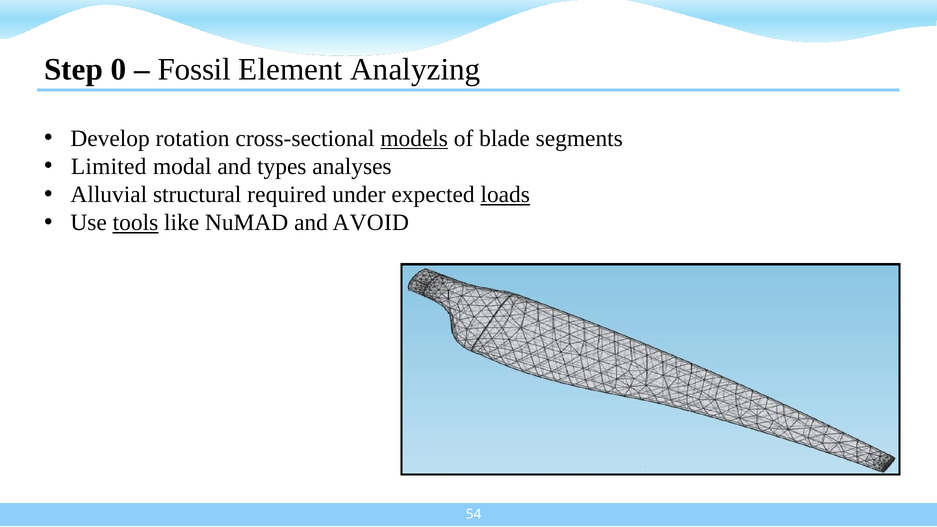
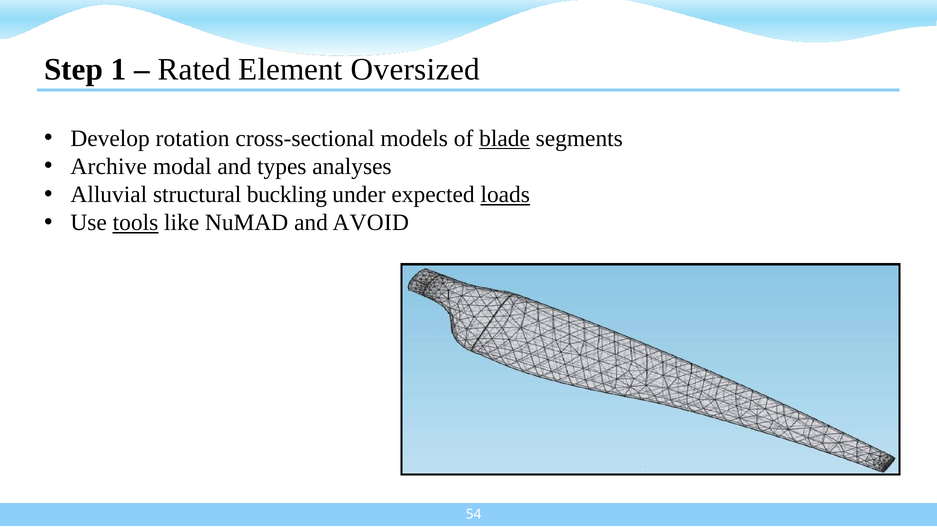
0: 0 -> 1
Fossil: Fossil -> Rated
Analyzing: Analyzing -> Oversized
models underline: present -> none
blade underline: none -> present
Limited: Limited -> Archive
required: required -> buckling
